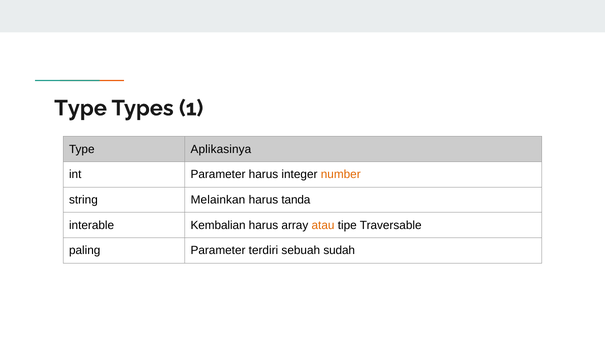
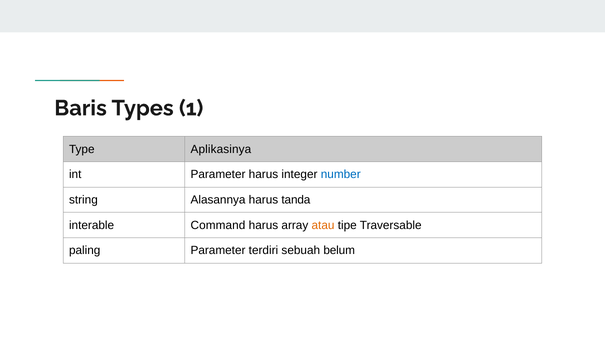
Type at (81, 108): Type -> Baris
number colour: orange -> blue
Melainkan: Melainkan -> Alasannya
Kembalian: Kembalian -> Command
sudah: sudah -> belum
